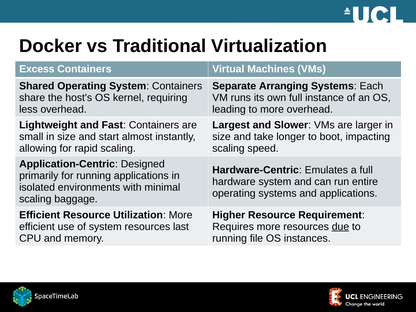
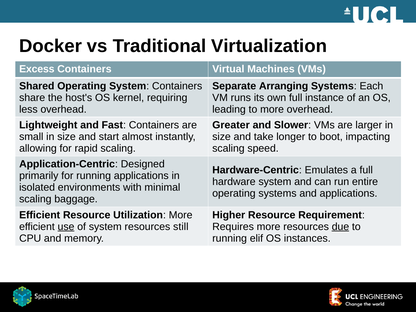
Largest: Largest -> Greater
use underline: none -> present
last: last -> still
file: file -> elif
